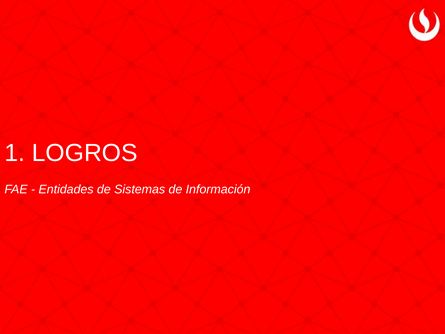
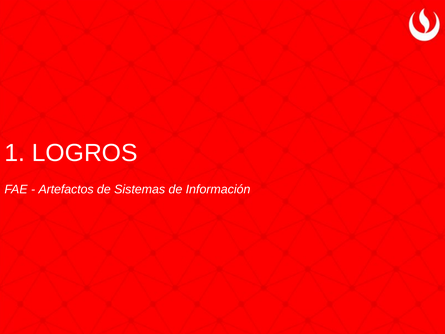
Entidades: Entidades -> Artefactos
